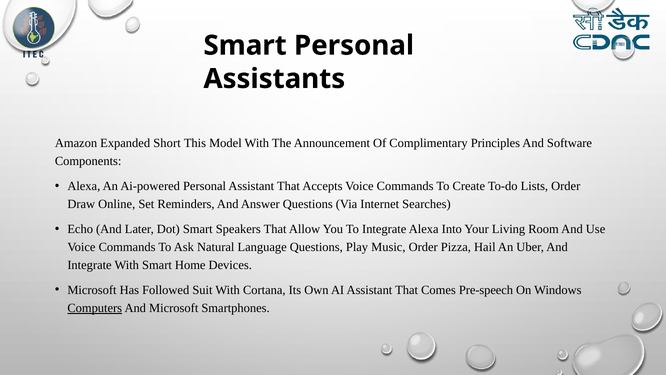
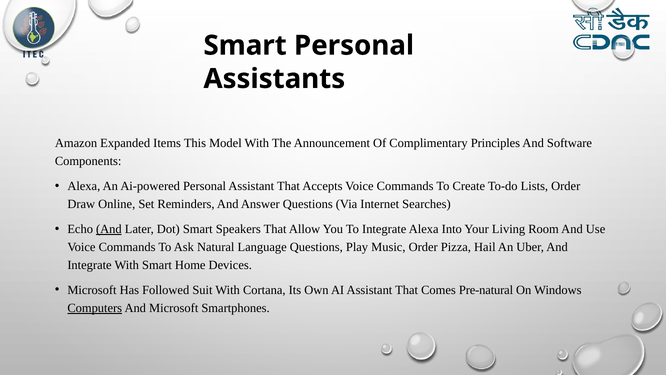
Short: Short -> Items
And at (109, 229) underline: none -> present
Pre-speech: Pre-speech -> Pre-natural
